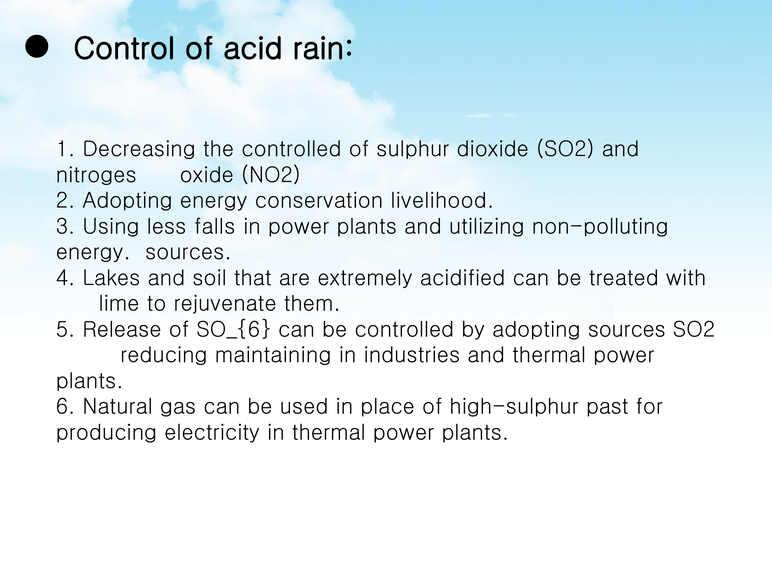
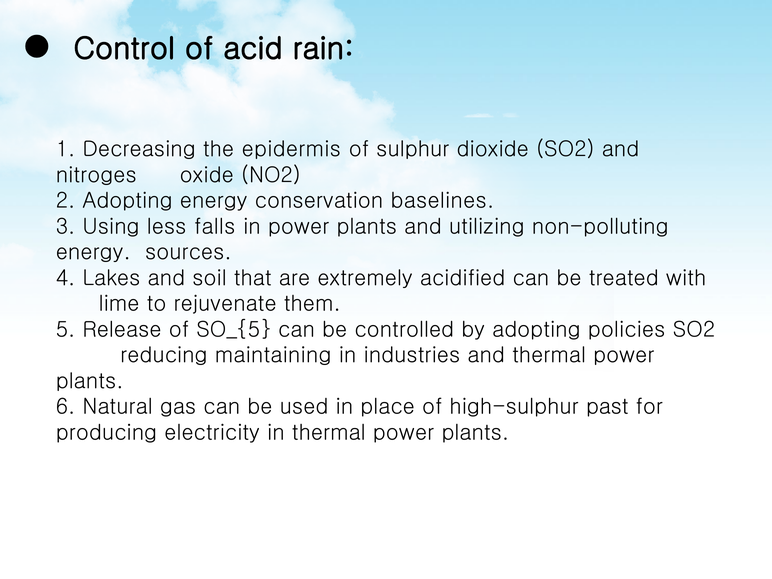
the controlled: controlled -> epidermis
livelihood: livelihood -> baselines
SO_{6: SO_{6 -> SO_{5
adopting sources: sources -> policies
